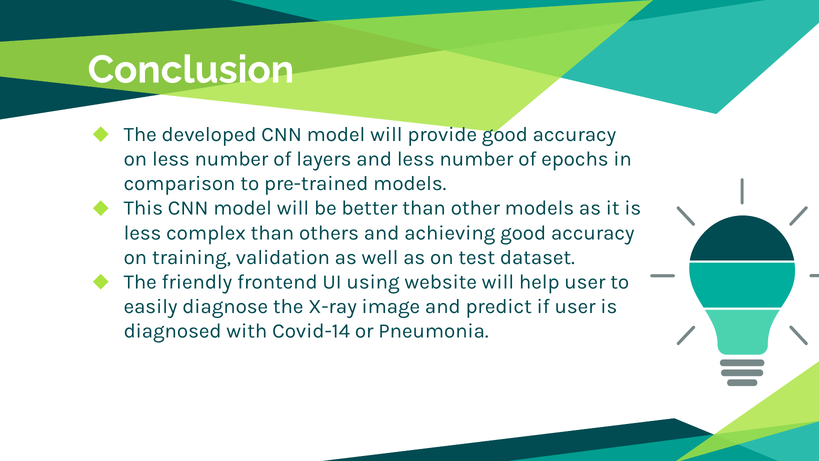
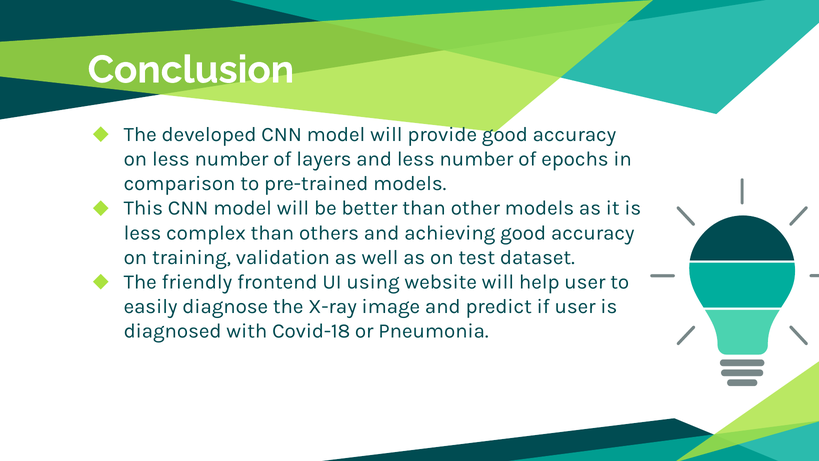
Covid-14: Covid-14 -> Covid-18
